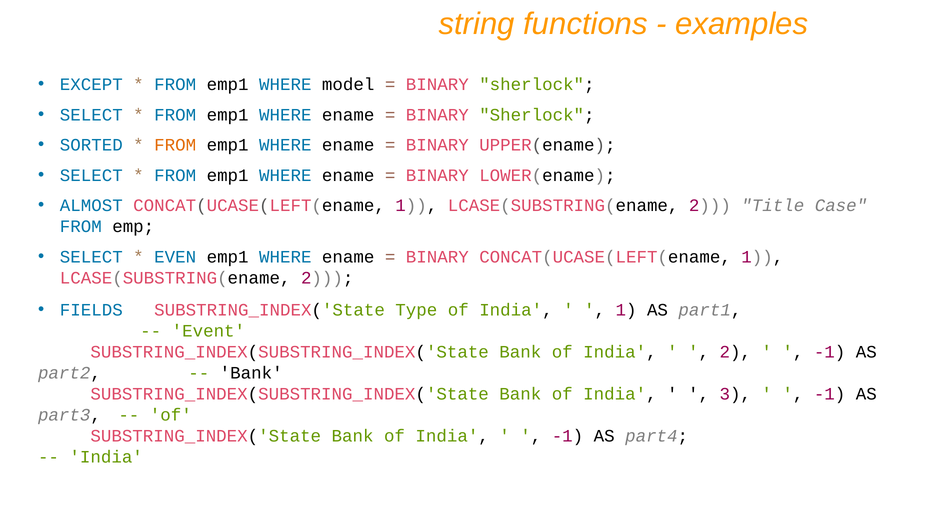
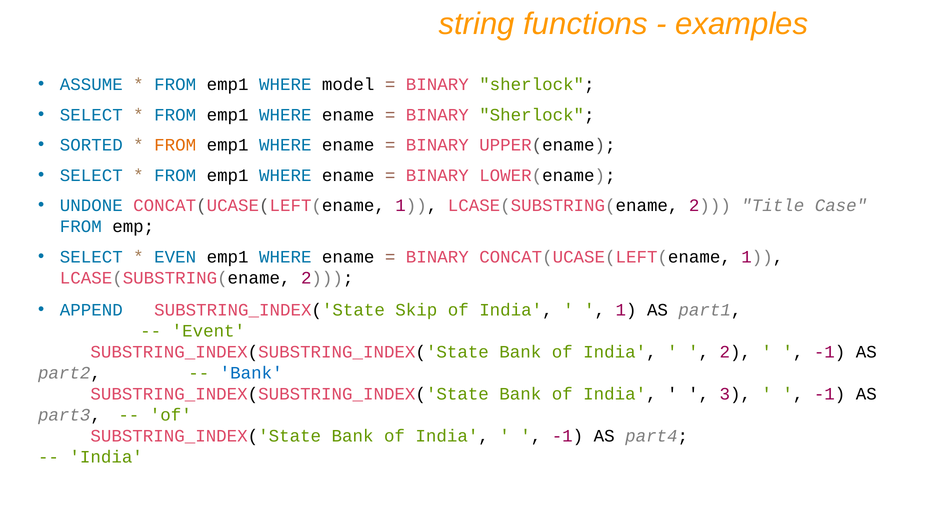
EXCEPT: EXCEPT -> ASSUME
ALMOST: ALMOST -> UNDONE
FIELDS: FIELDS -> APPEND
Type: Type -> Skip
Bank at (251, 373) colour: black -> blue
